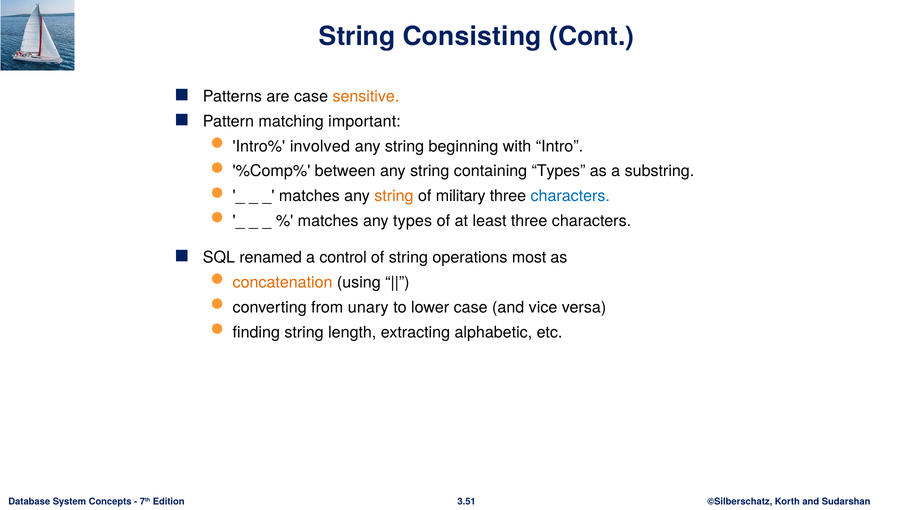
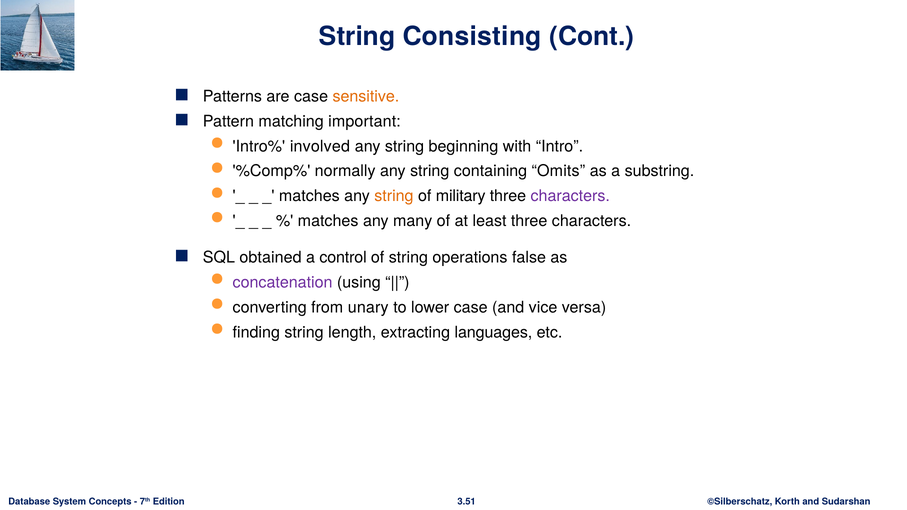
between: between -> normally
containing Types: Types -> Omits
characters at (570, 196) colour: blue -> purple
any types: types -> many
renamed: renamed -> obtained
most: most -> false
concatenation colour: orange -> purple
alphabetic: alphabetic -> languages
